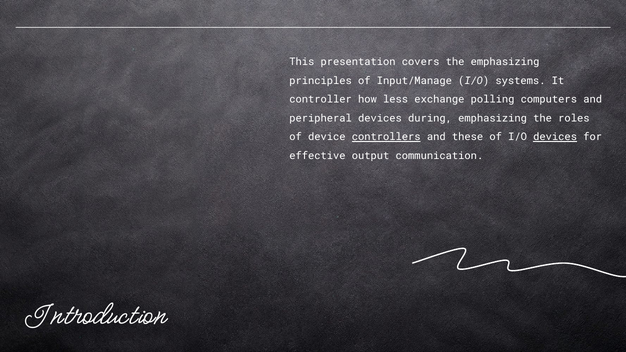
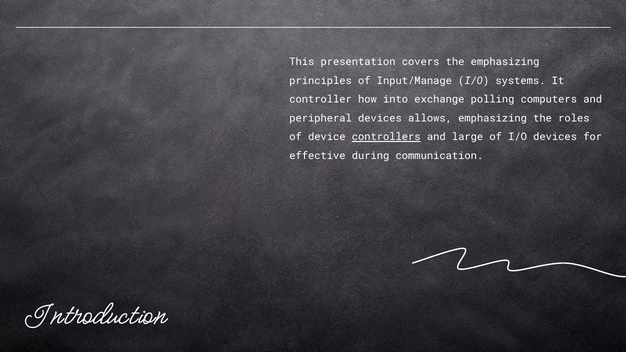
less: less -> into
during: during -> allows
these: these -> large
devices at (555, 137) underline: present -> none
output: output -> during
